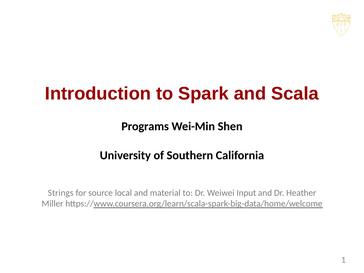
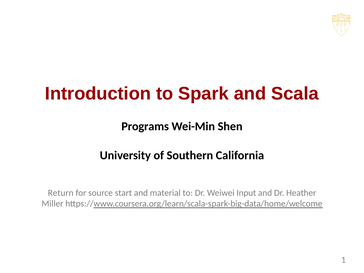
Strings: Strings -> Return
local: local -> start
